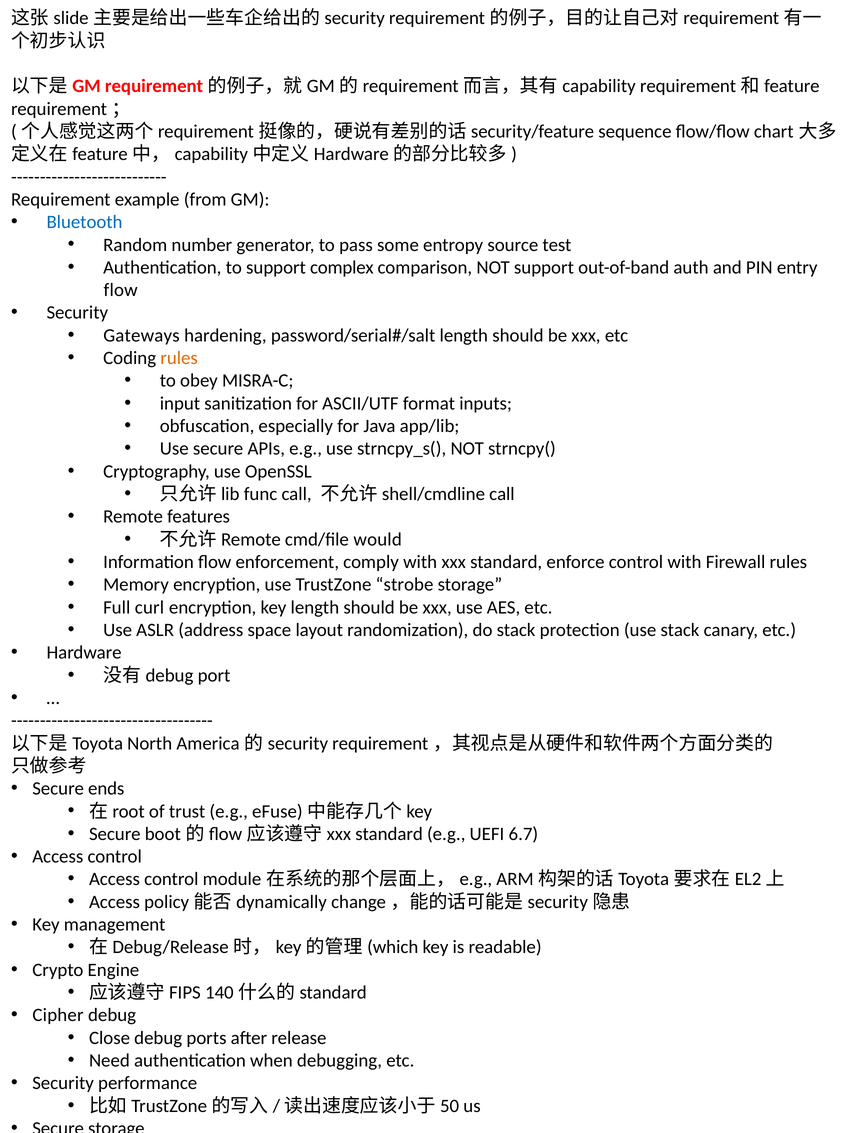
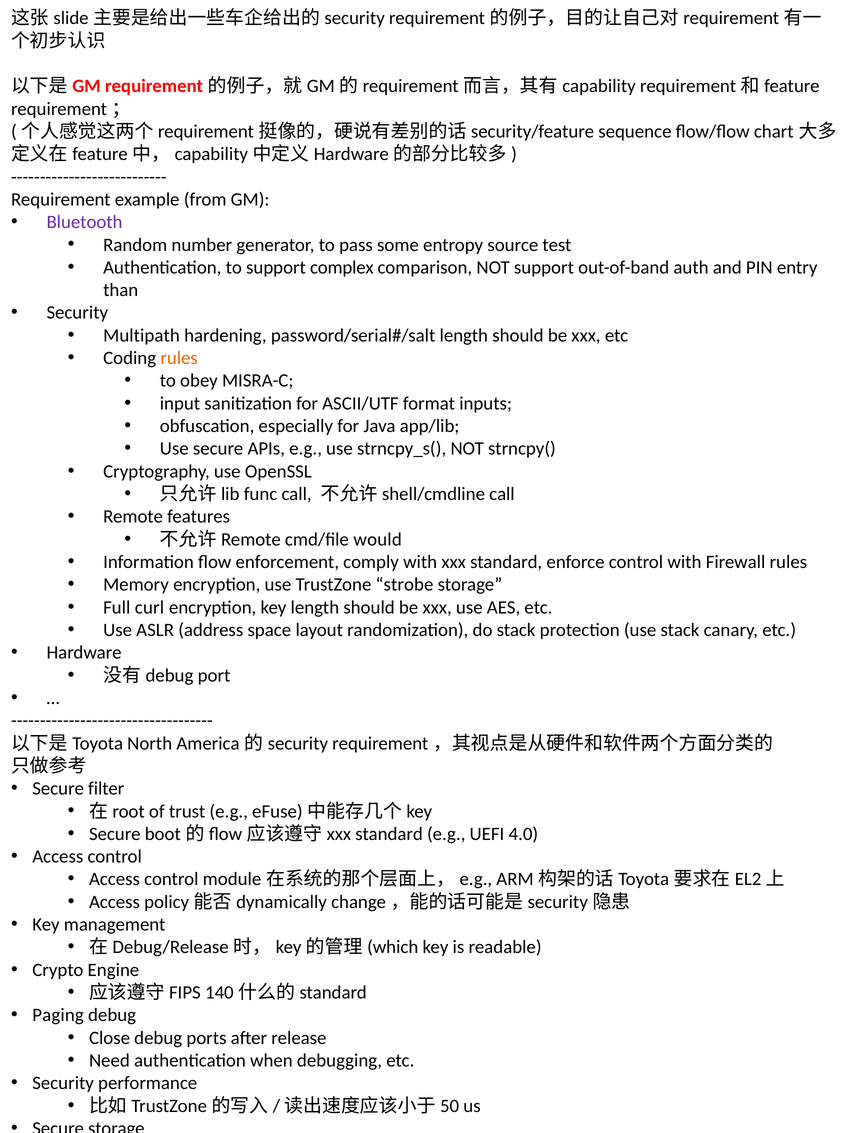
Bluetooth colour: blue -> purple
flow at (121, 290): flow -> than
Gateways: Gateways -> Multipath
ends: ends -> filter
6.7: 6.7 -> 4.0
Cipher: Cipher -> Paging
